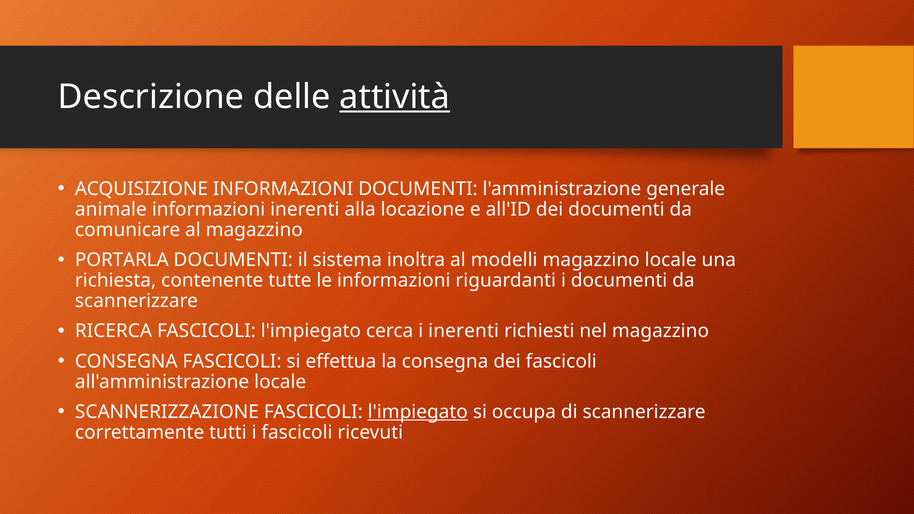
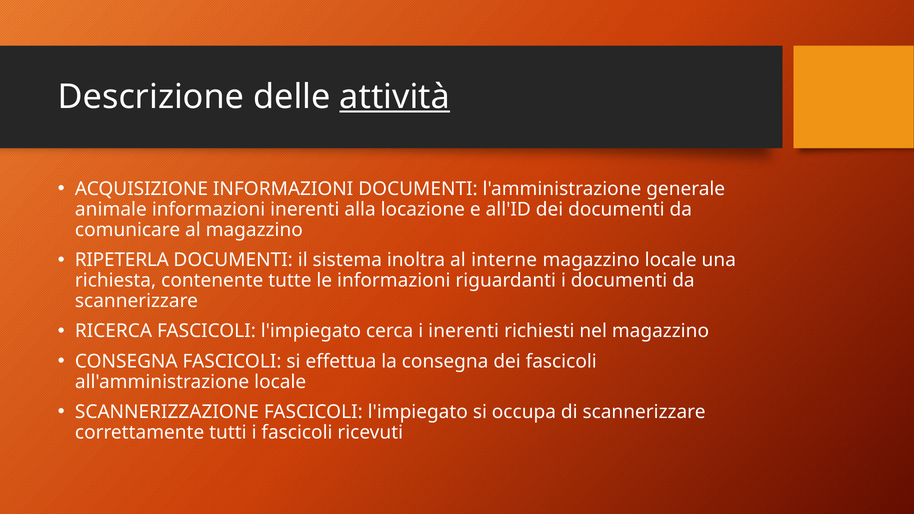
PORTARLA: PORTARLA -> RIPETERLA
modelli: modelli -> interne
l'impiegato at (418, 412) underline: present -> none
